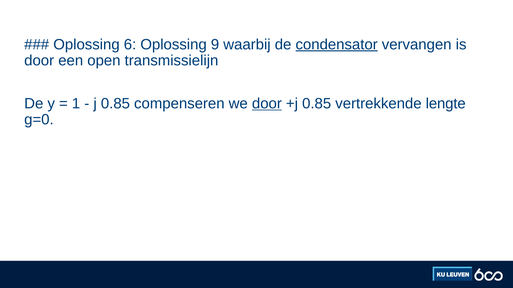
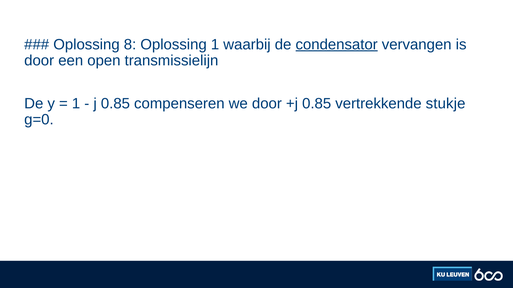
6: 6 -> 8
Oplossing 9: 9 -> 1
door at (267, 104) underline: present -> none
lengte: lengte -> stukje
